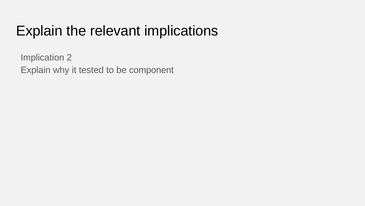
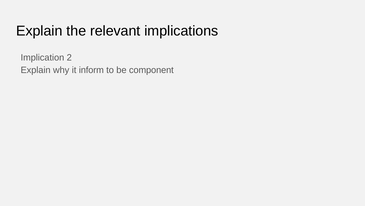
tested: tested -> inform
